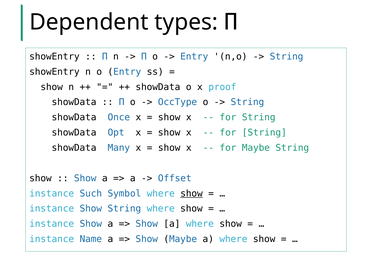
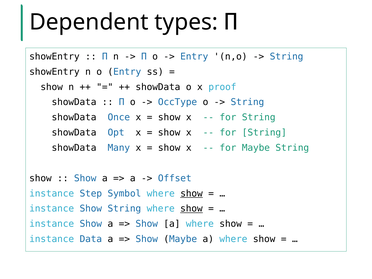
Such: Such -> Step
show at (191, 209) underline: none -> present
Name: Name -> Data
